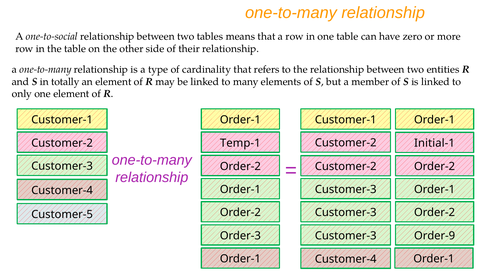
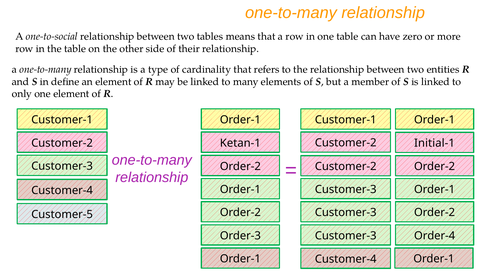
totally: totally -> define
Temp-1: Temp-1 -> Ketan-1
Order-9: Order-9 -> Order-4
